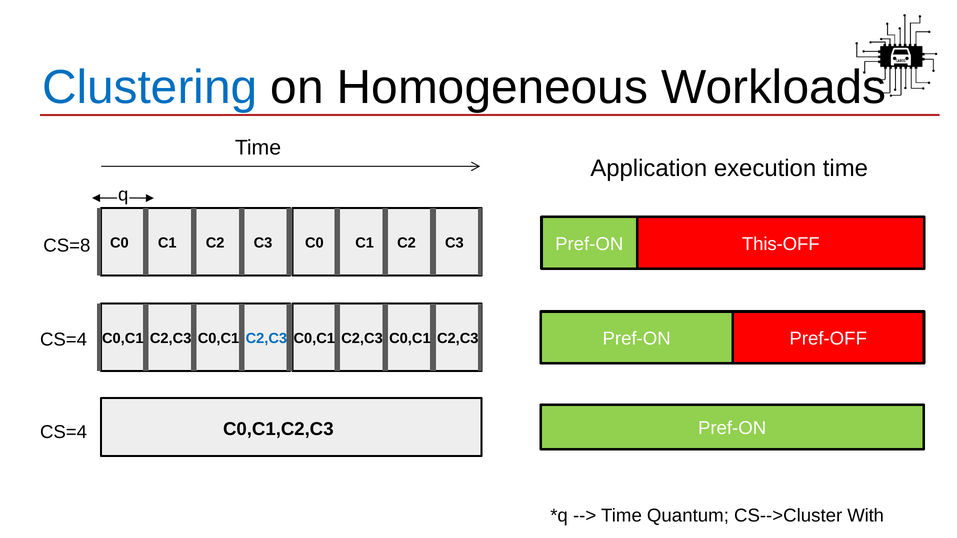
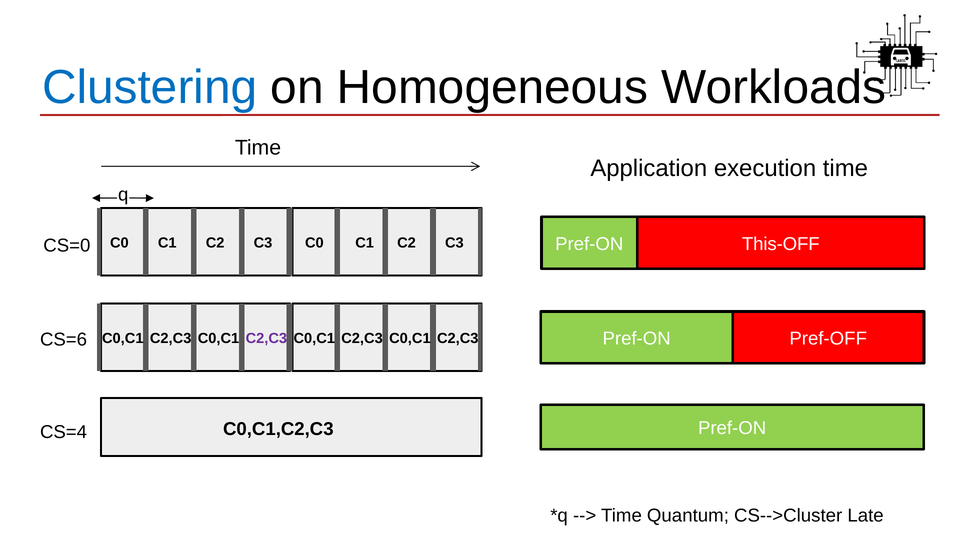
CS=8: CS=8 -> CS=0
CS=4 at (64, 340): CS=4 -> CS=6
C2,C3 at (266, 339) colour: blue -> purple
With: With -> Late
